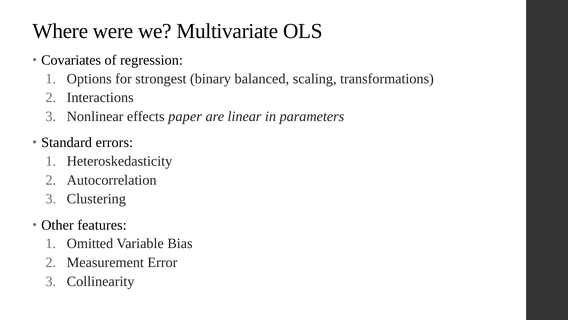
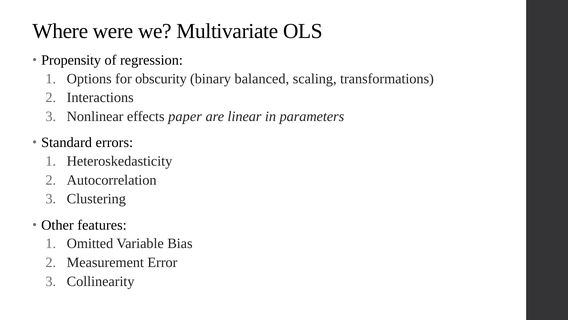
Covariates: Covariates -> Propensity
strongest: strongest -> obscurity
